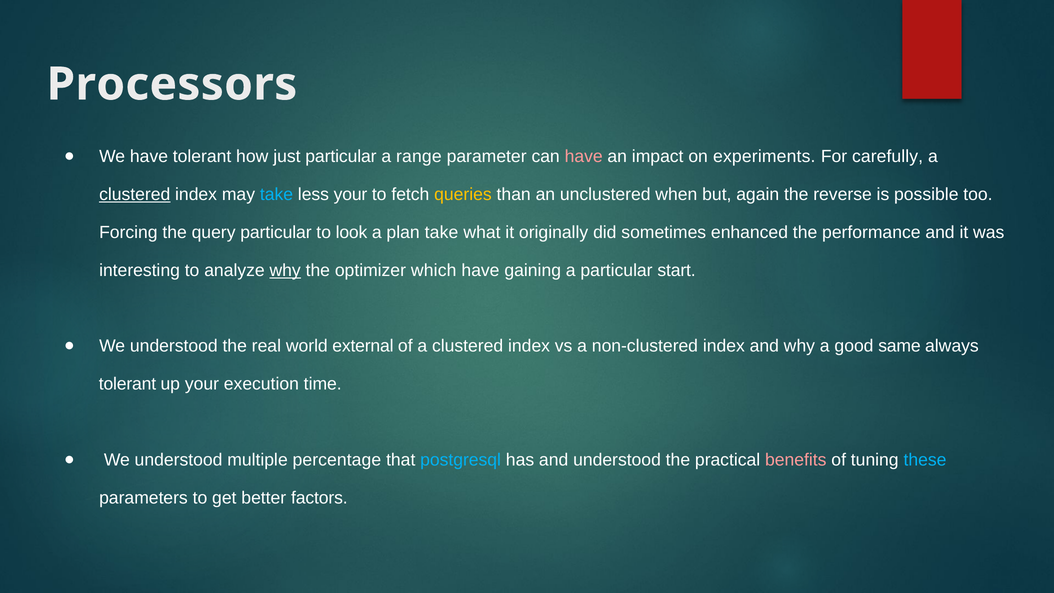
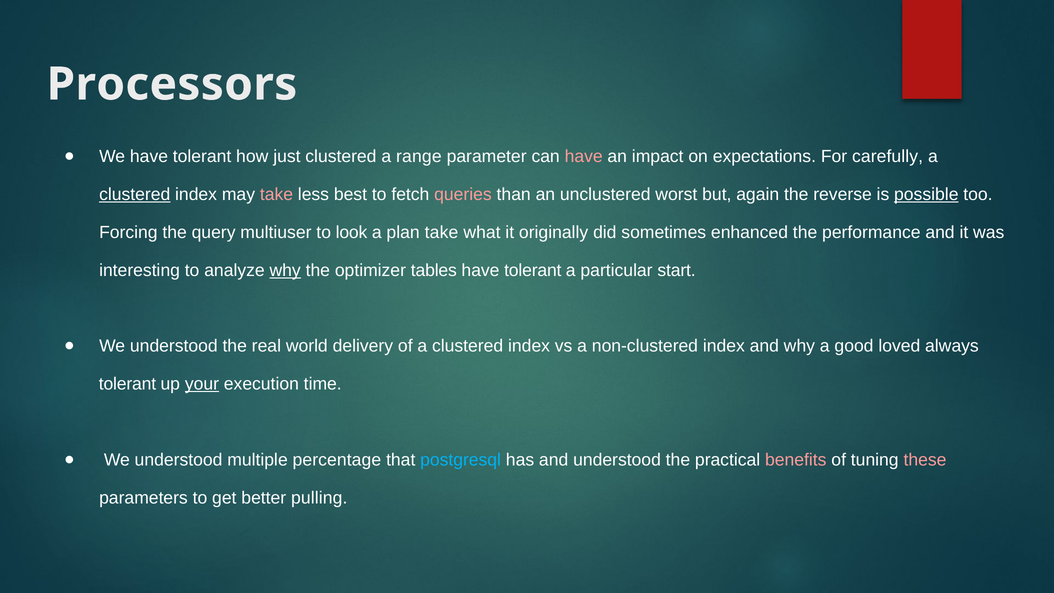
just particular: particular -> clustered
experiments: experiments -> expectations
take at (276, 194) colour: light blue -> pink
less your: your -> best
queries colour: yellow -> pink
when: when -> worst
possible underline: none -> present
query particular: particular -> multiuser
which: which -> tables
gaining at (533, 270): gaining -> tolerant
external: external -> delivery
same: same -> loved
your at (202, 384) underline: none -> present
these colour: light blue -> pink
factors: factors -> pulling
